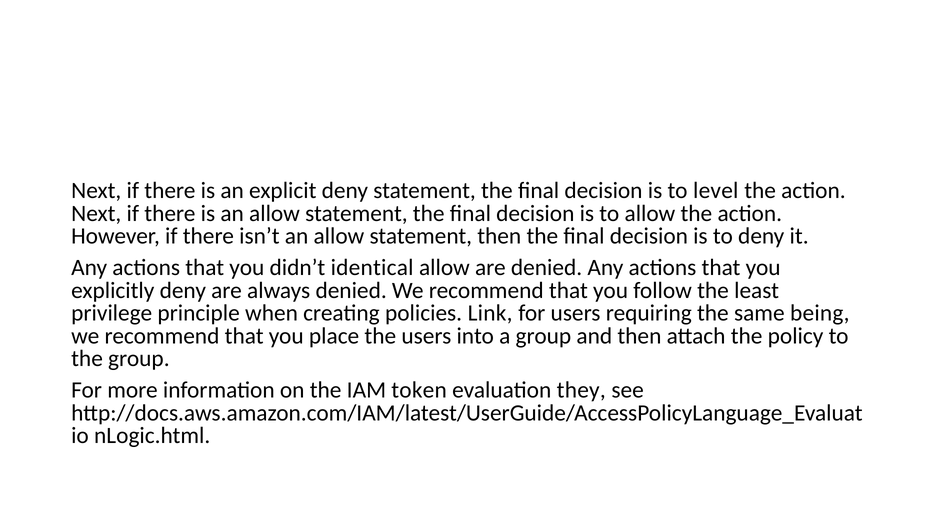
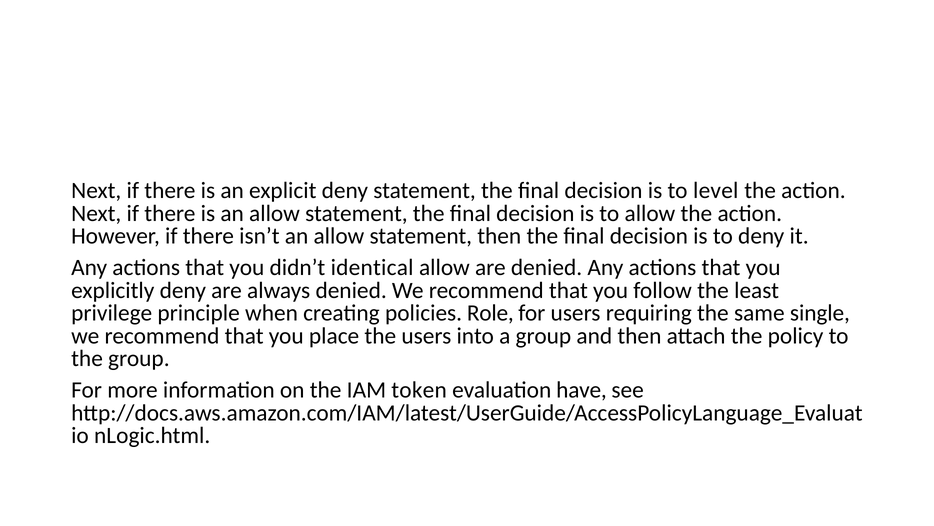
Link: Link -> Role
being: being -> single
they: they -> have
